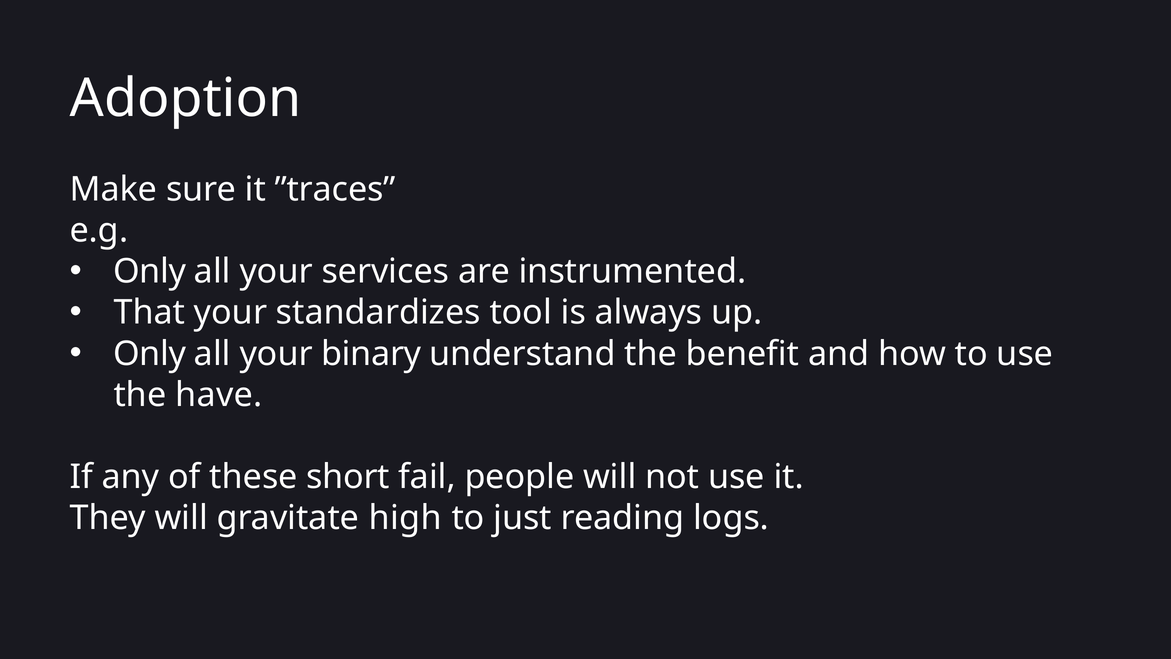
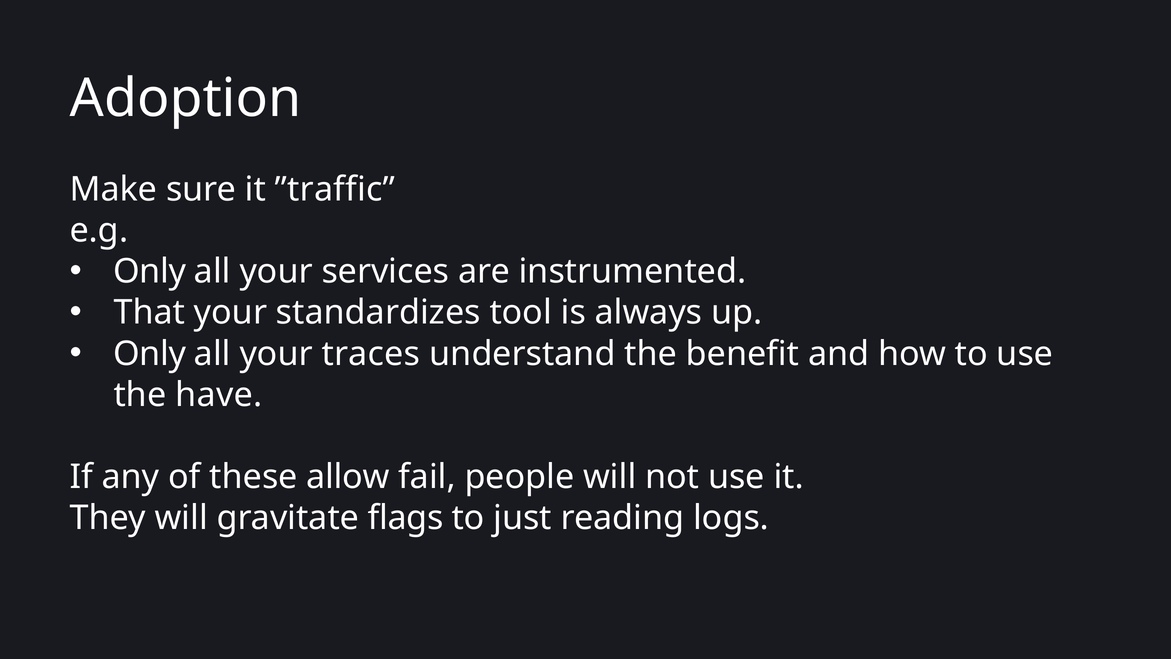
”traces: ”traces -> ”traffic
binary: binary -> traces
short: short -> allow
high: high -> flags
